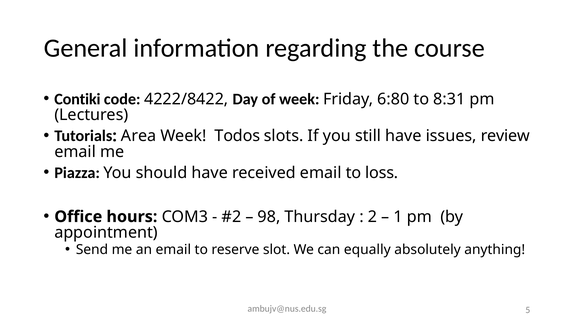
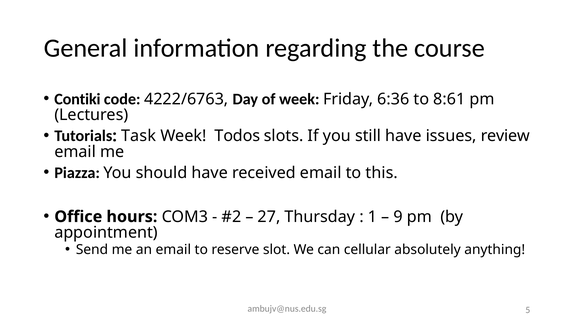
4222/8422: 4222/8422 -> 4222/6763
6:80: 6:80 -> 6:36
8:31: 8:31 -> 8:61
Area: Area -> Task
loss: loss -> this
98: 98 -> 27
2: 2 -> 1
1: 1 -> 9
equally: equally -> cellular
